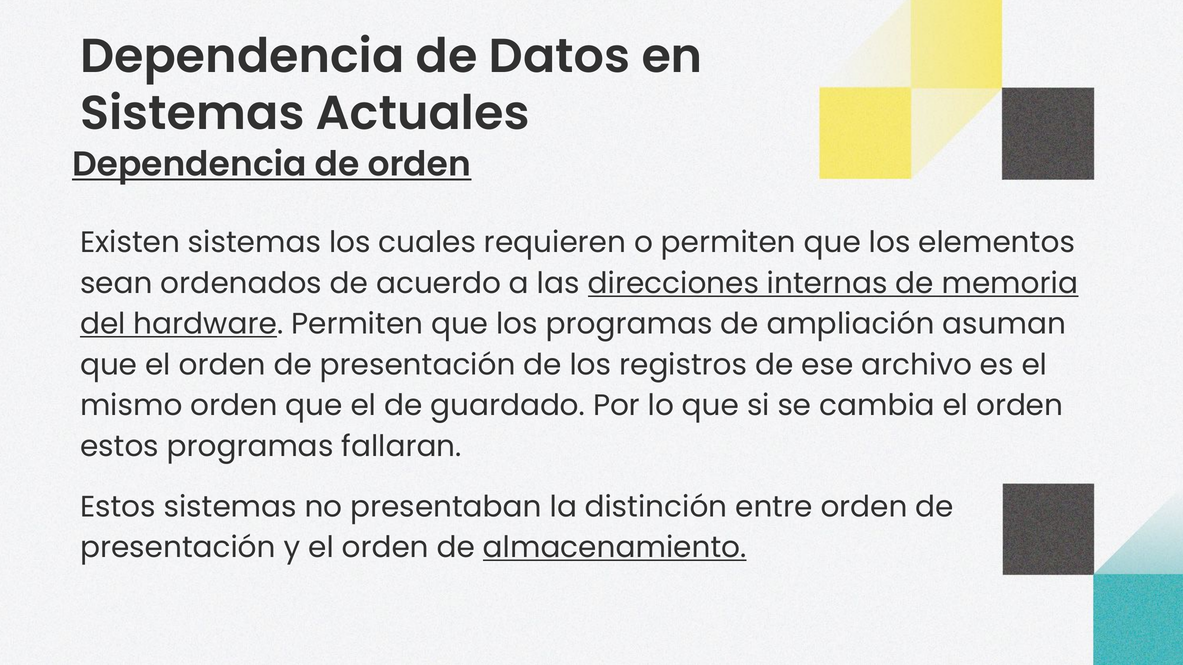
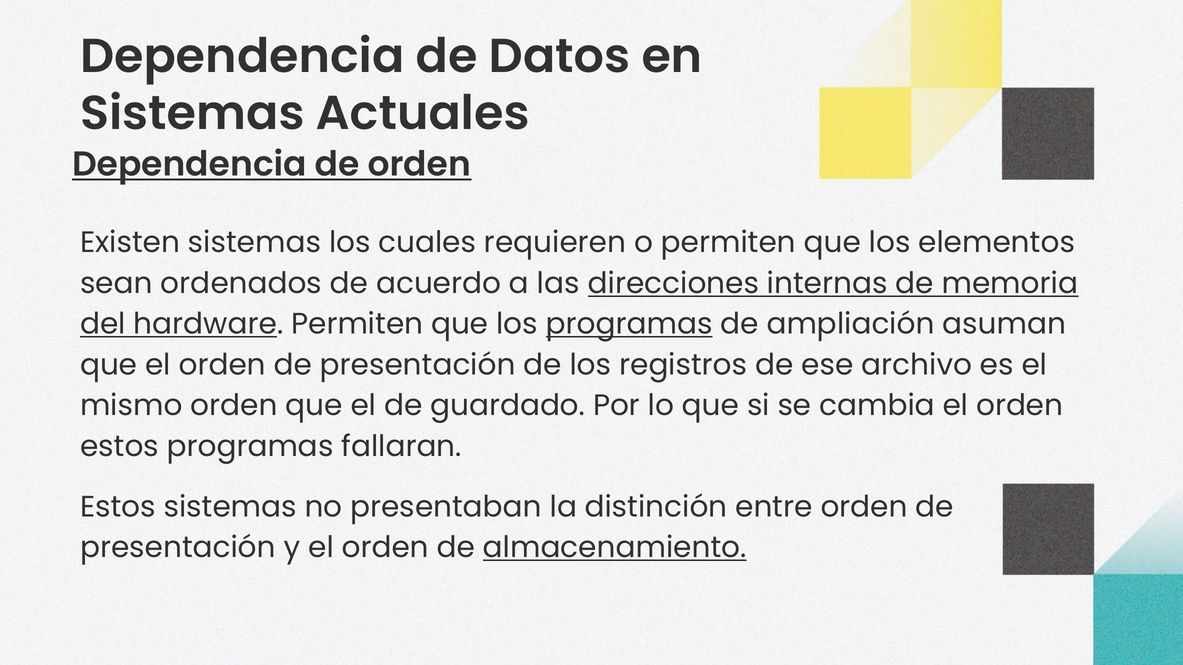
programas at (629, 324) underline: none -> present
